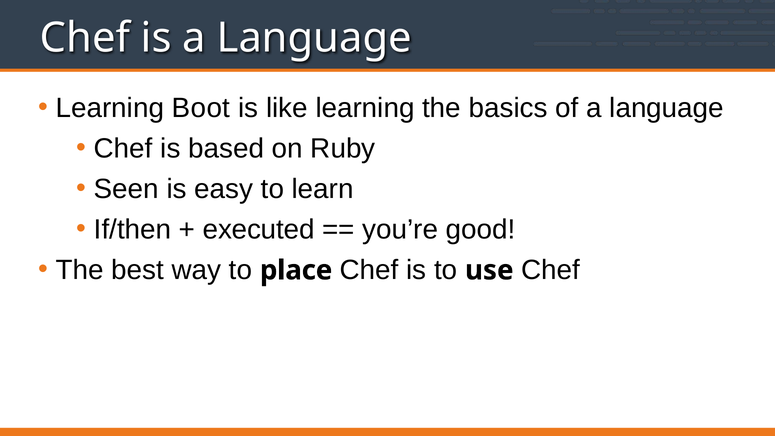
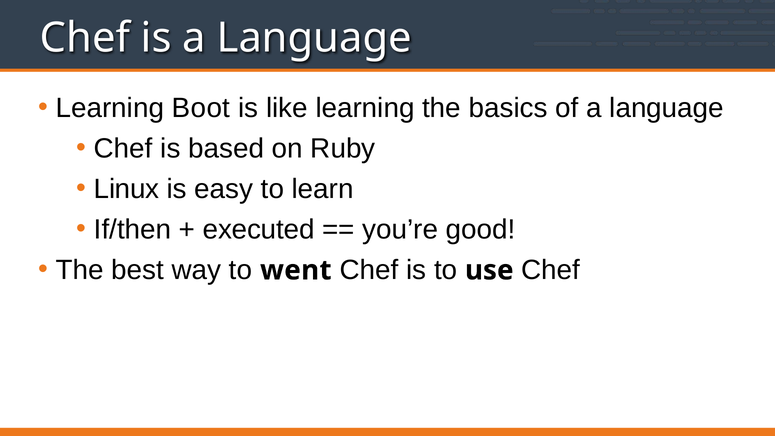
Seen: Seen -> Linux
place: place -> went
